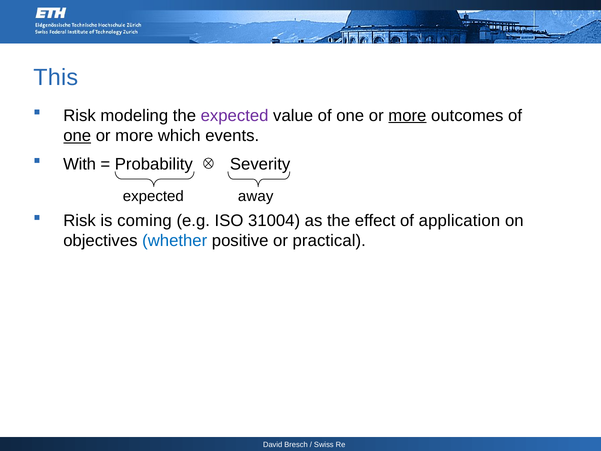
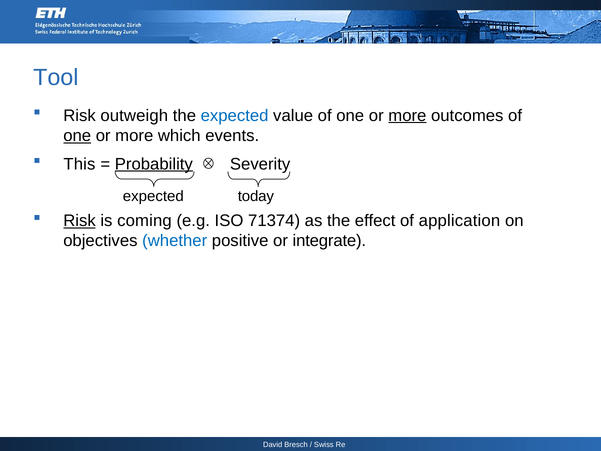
This: This -> Tool
modeling: modeling -> outweigh
expected at (235, 115) colour: purple -> blue
With: With -> This
Probability underline: none -> present
away: away -> today
Risk at (80, 221) underline: none -> present
31004: 31004 -> 71374
practical: practical -> integrate
